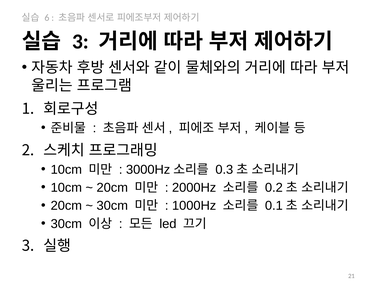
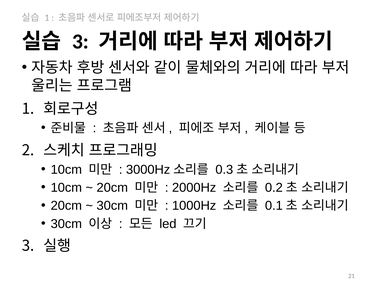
6 at (47, 18): 6 -> 1
